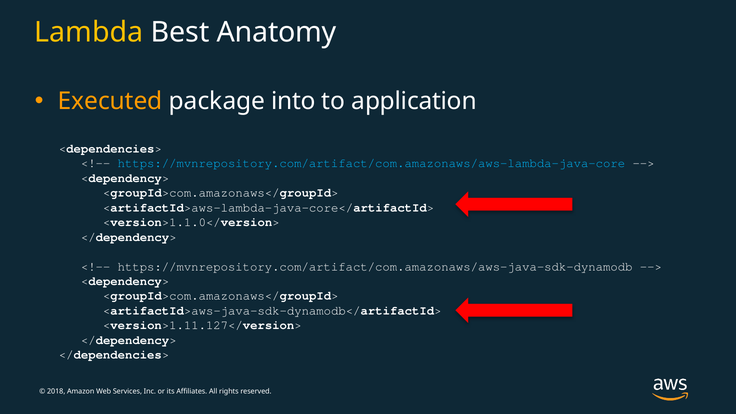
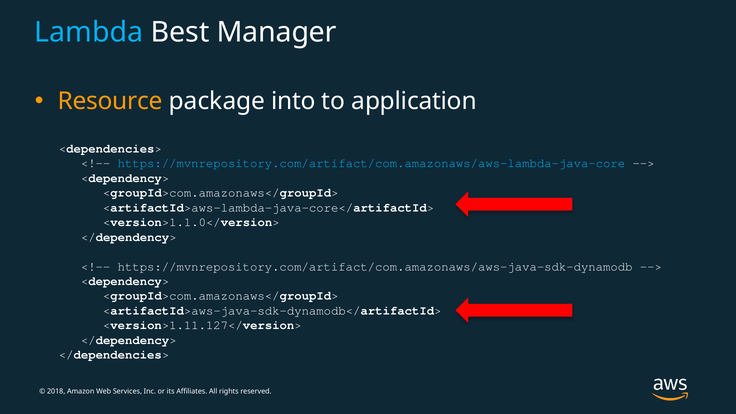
Lambda colour: yellow -> light blue
Anatomy: Anatomy -> Manager
Executed: Executed -> Resource
